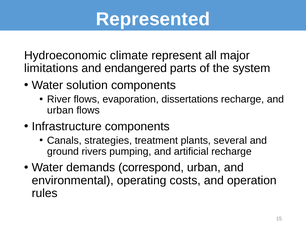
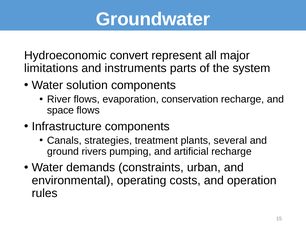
Represented: Represented -> Groundwater
climate: climate -> convert
endangered: endangered -> instruments
dissertations: dissertations -> conservation
urban at (60, 111): urban -> space
correspond: correspond -> constraints
